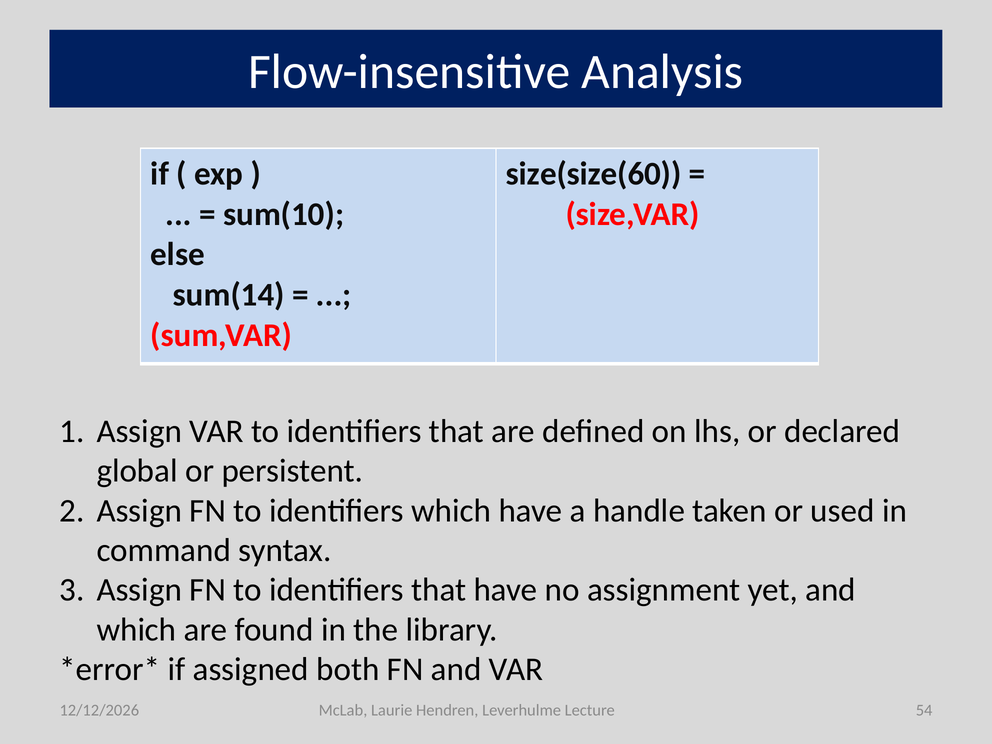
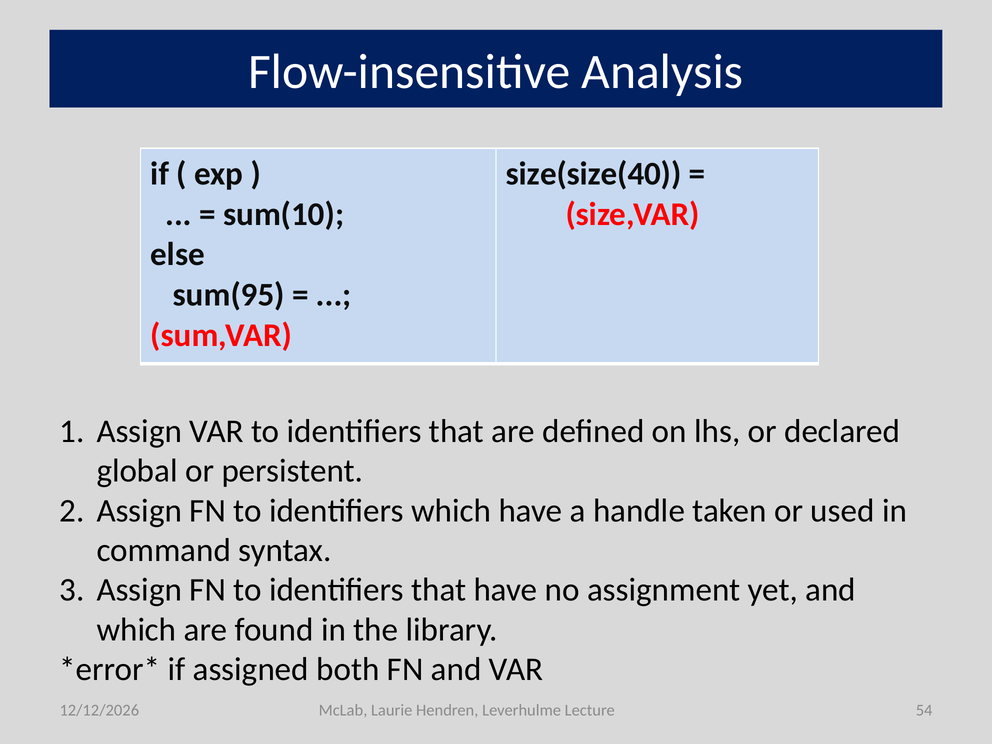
size(size(60: size(size(60 -> size(size(40
sum(14: sum(14 -> sum(95
